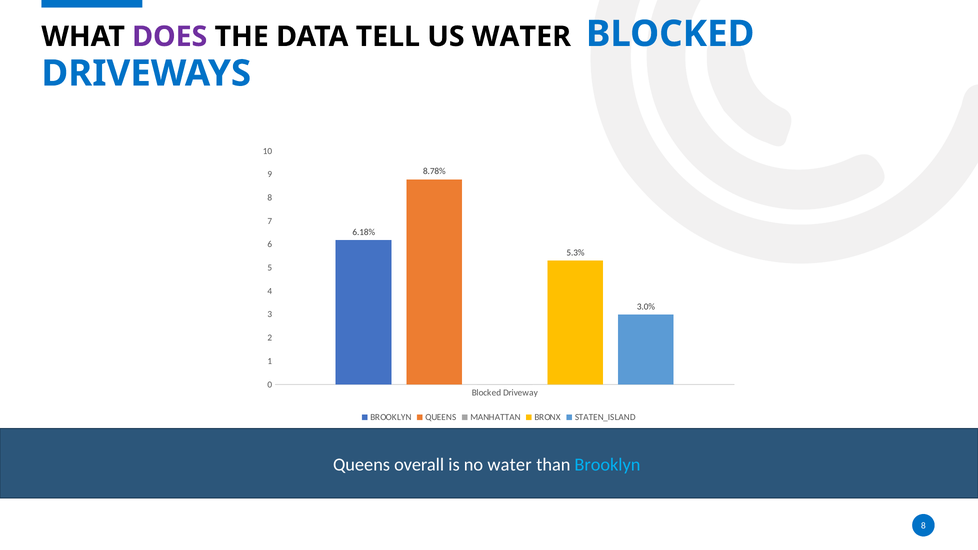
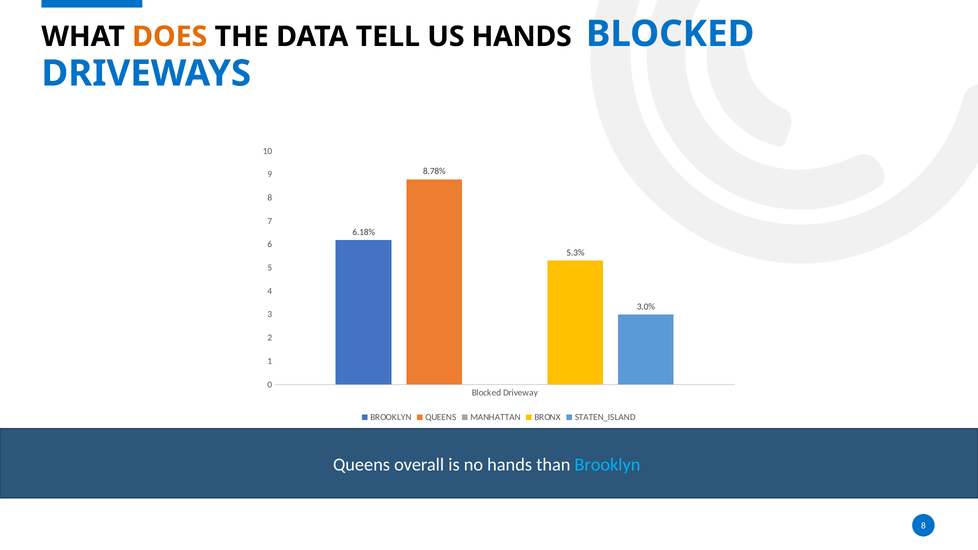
DOES colour: purple -> orange
US WATER: WATER -> HANDS
no water: water -> hands
